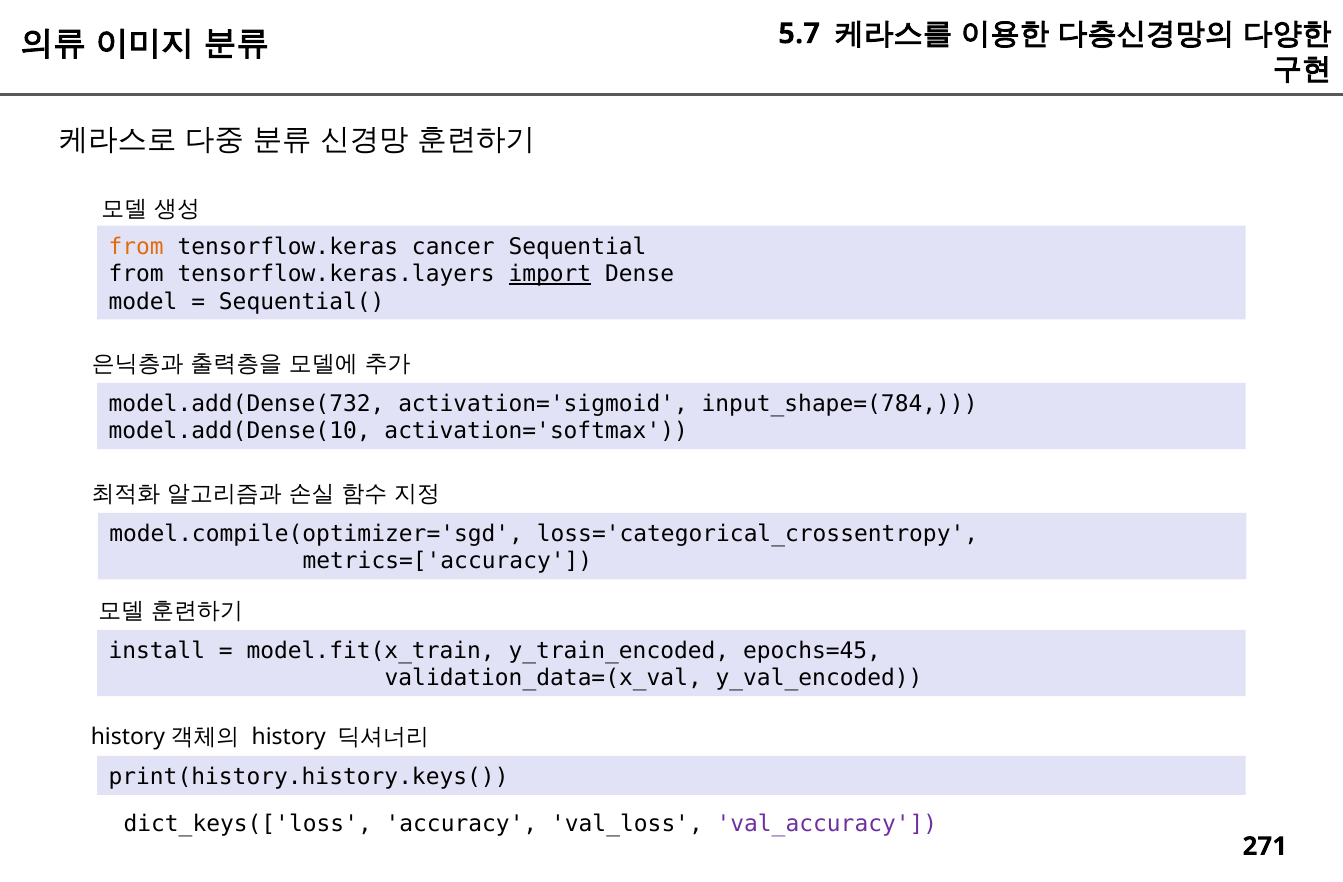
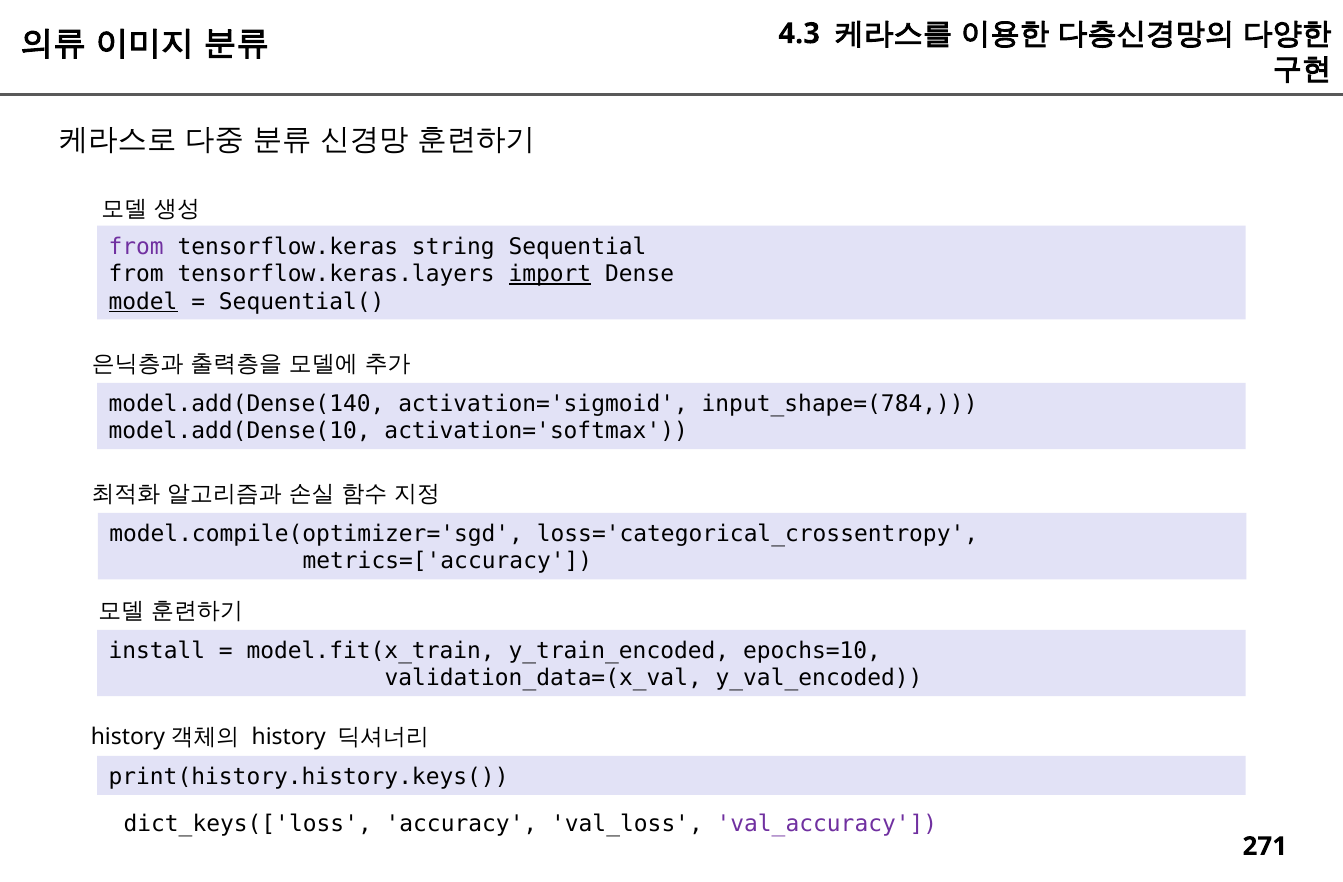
5.7: 5.7 -> 4.3
from at (136, 247) colour: orange -> purple
cancer: cancer -> string
model underline: none -> present
model.add(Dense(732: model.add(Dense(732 -> model.add(Dense(140
epochs=45: epochs=45 -> epochs=10
